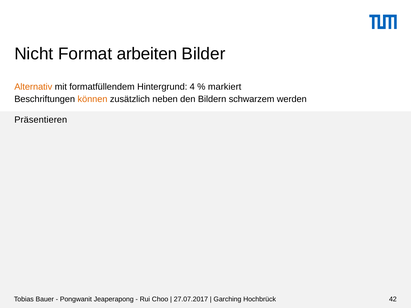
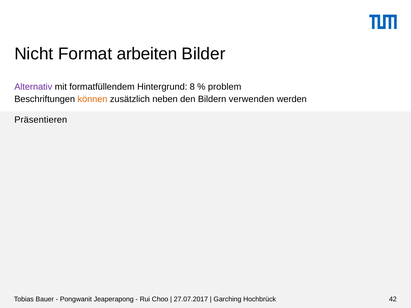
Alternativ colour: orange -> purple
4: 4 -> 8
markiert: markiert -> problem
schwarzem: schwarzem -> verwenden
